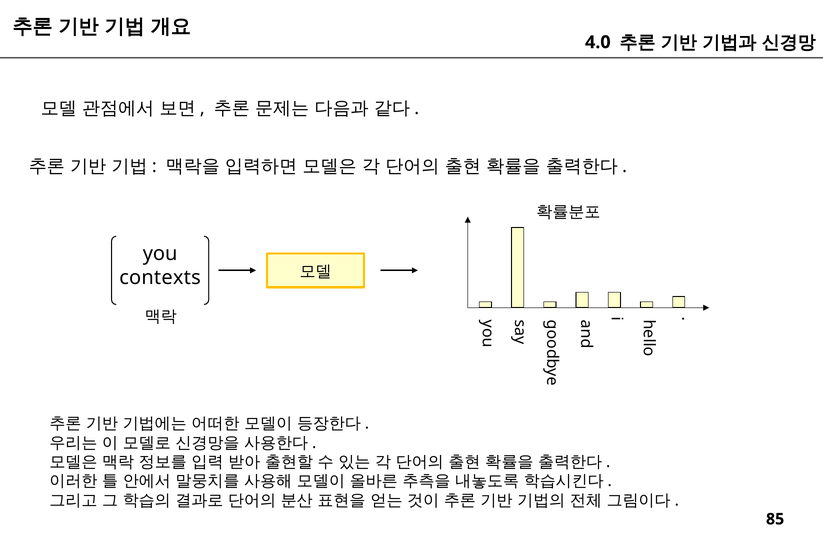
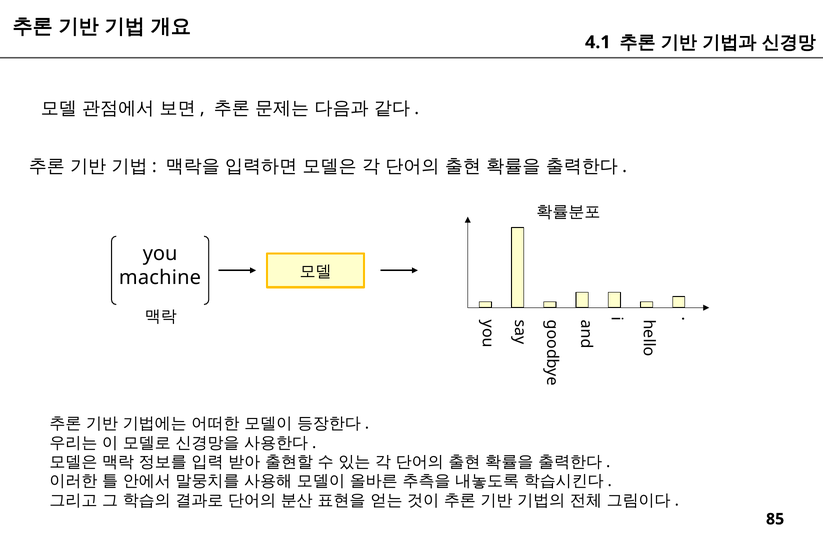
4.0: 4.0 -> 4.1
contexts: contexts -> machine
